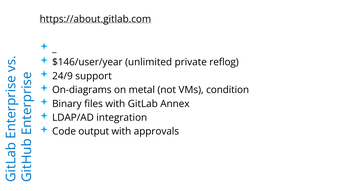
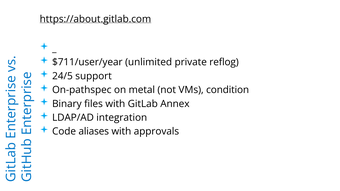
$146/user/year: $146/user/year -> $711/user/year
24/9: 24/9 -> 24/5
On-diagrams: On-diagrams -> On-pathspec
output: output -> aliases
